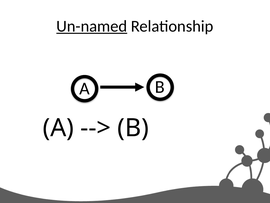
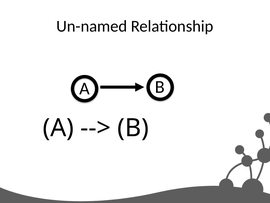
Un-named underline: present -> none
